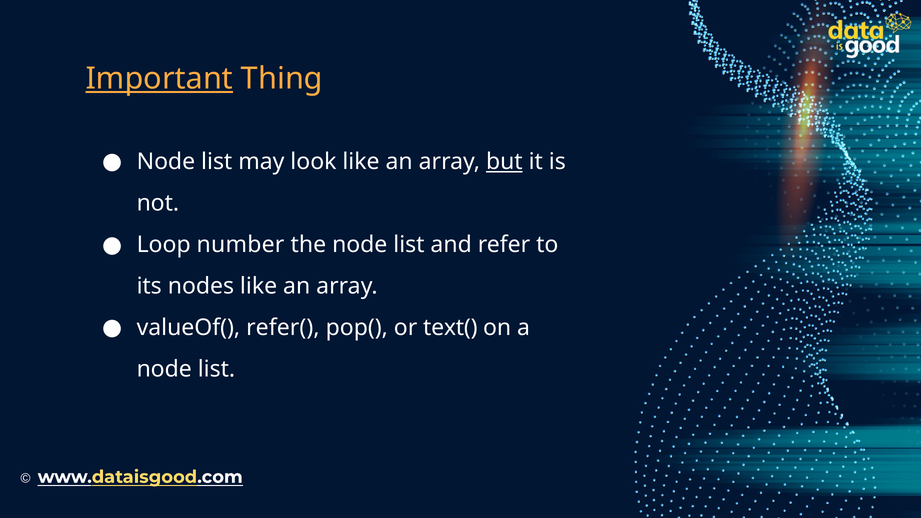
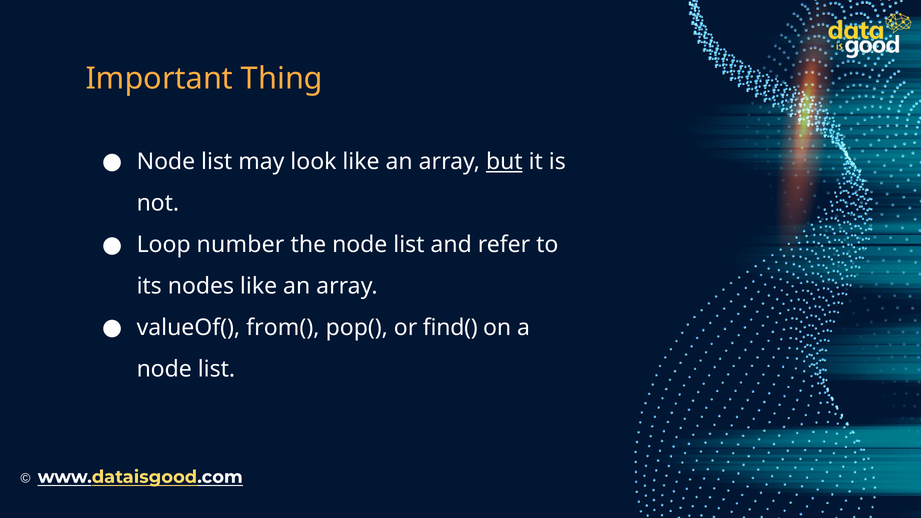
Important underline: present -> none
refer(: refer( -> from(
text(: text( -> find(
